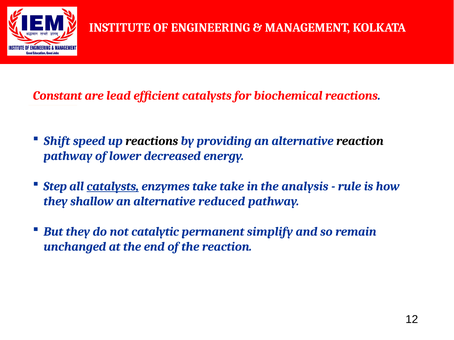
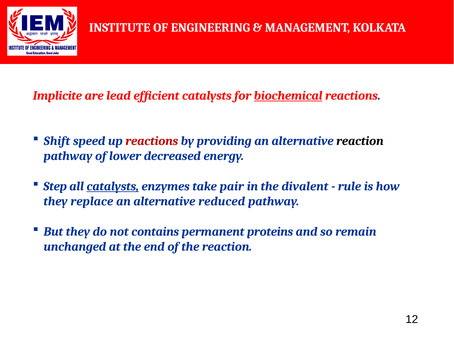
Constant: Constant -> Implicite
biochemical underline: none -> present
reactions at (152, 141) colour: black -> red
take take: take -> pair
analysis: analysis -> divalent
shallow: shallow -> replace
catalytic: catalytic -> contains
simplify: simplify -> proteins
